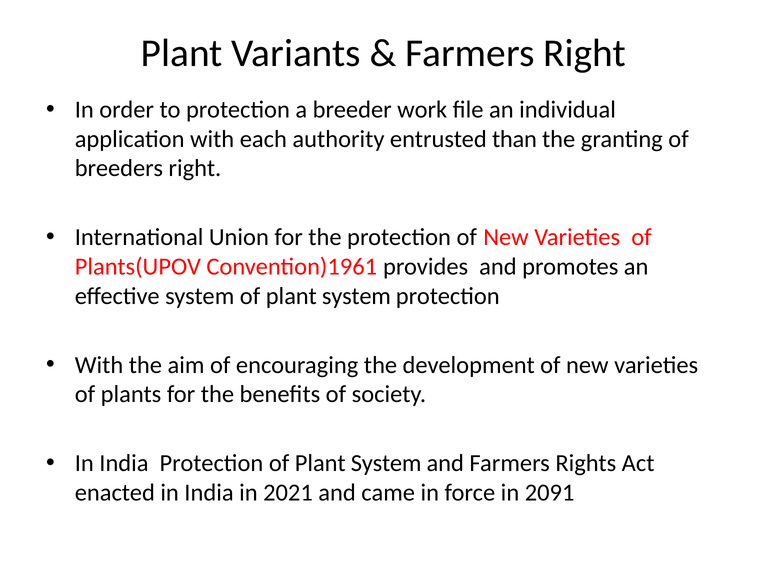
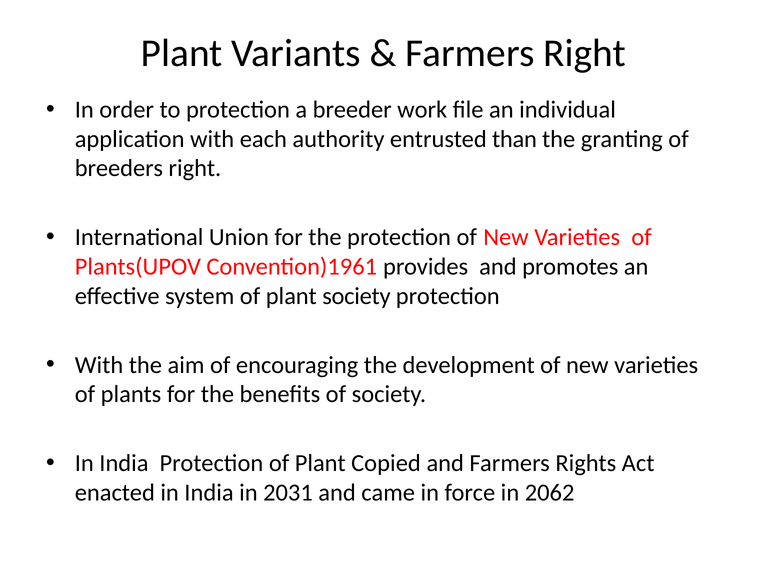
system of plant system: system -> society
Protection of Plant System: System -> Copied
2021: 2021 -> 2031
2091: 2091 -> 2062
